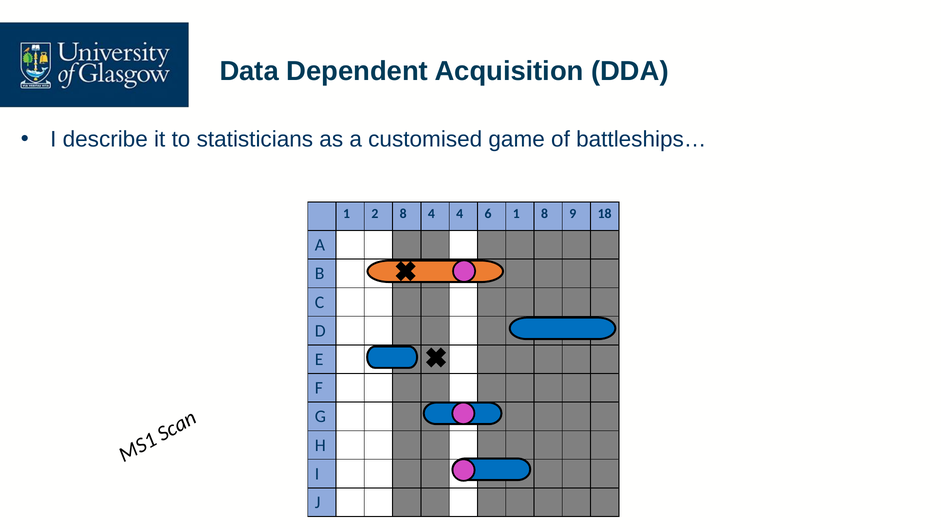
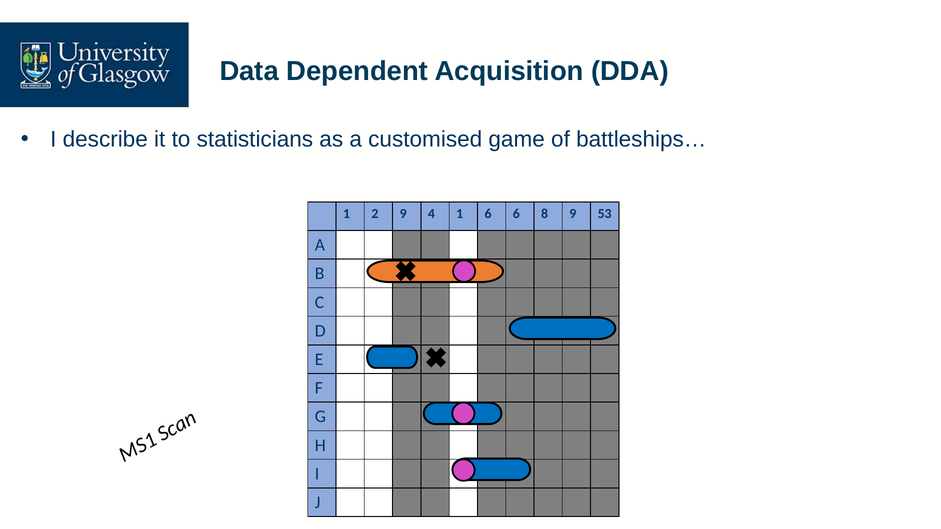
2 8: 8 -> 9
4 4: 4 -> 1
6 1: 1 -> 6
18: 18 -> 53
